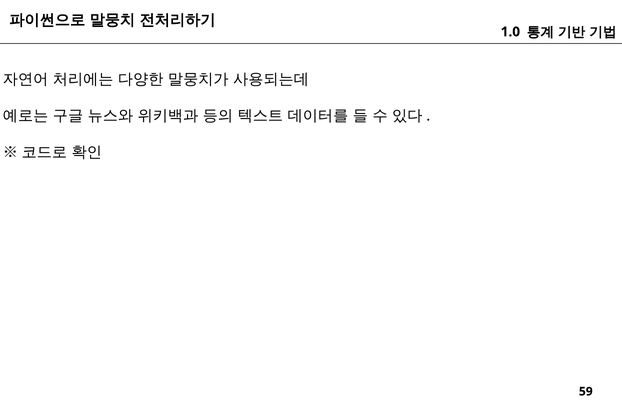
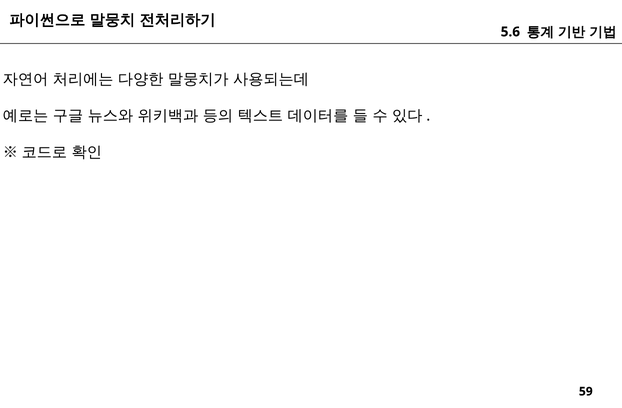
1.0: 1.0 -> 5.6
